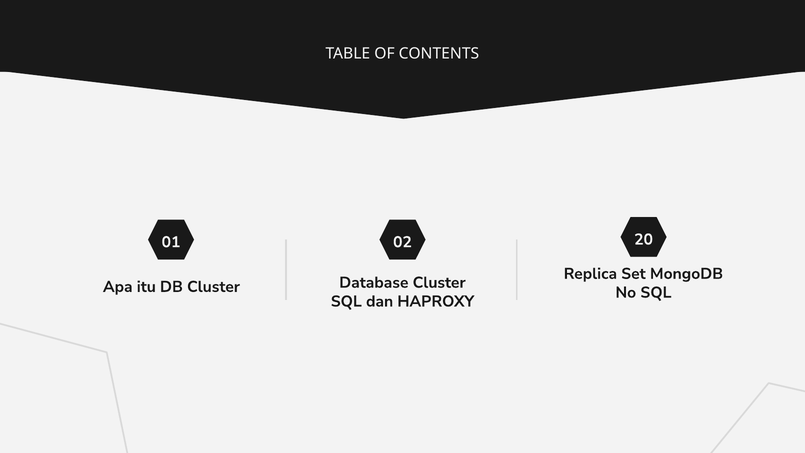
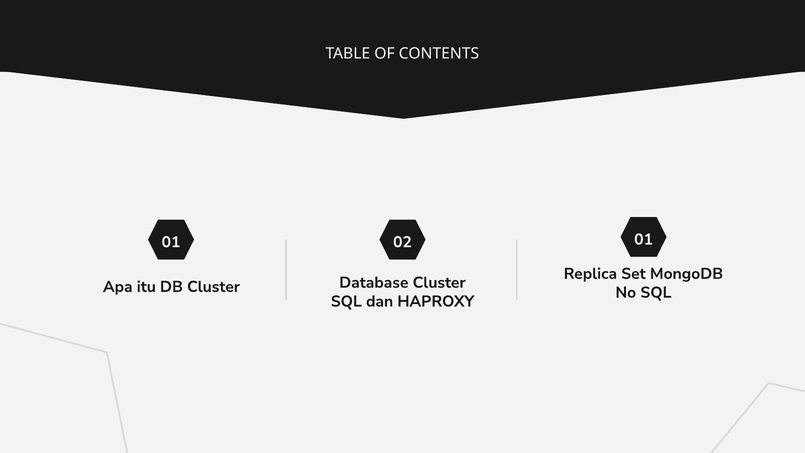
02 20: 20 -> 01
